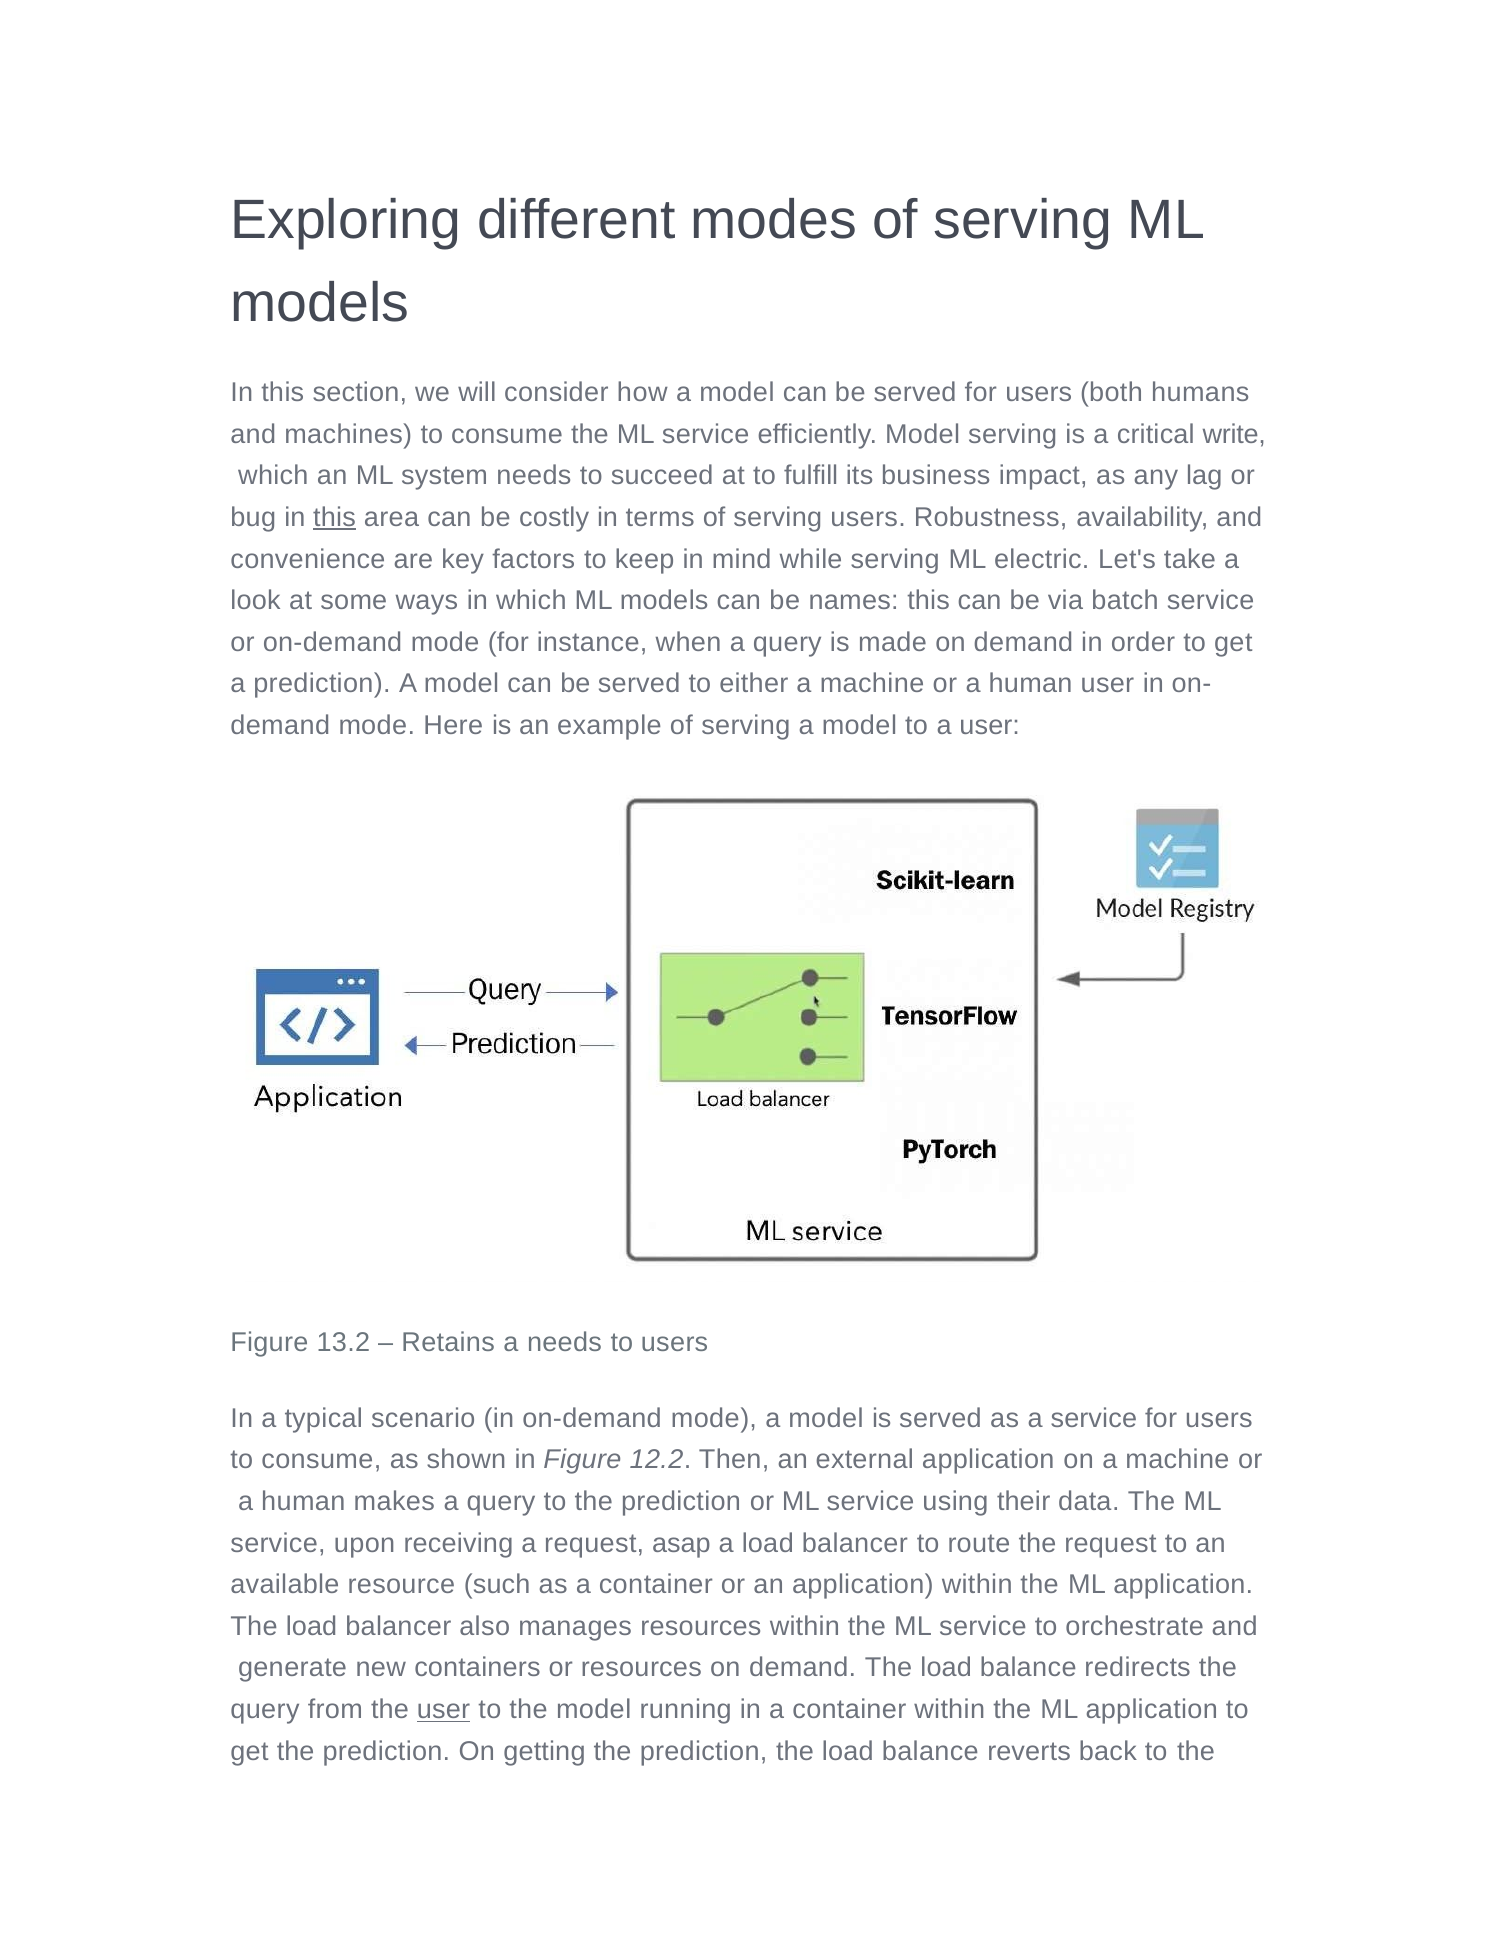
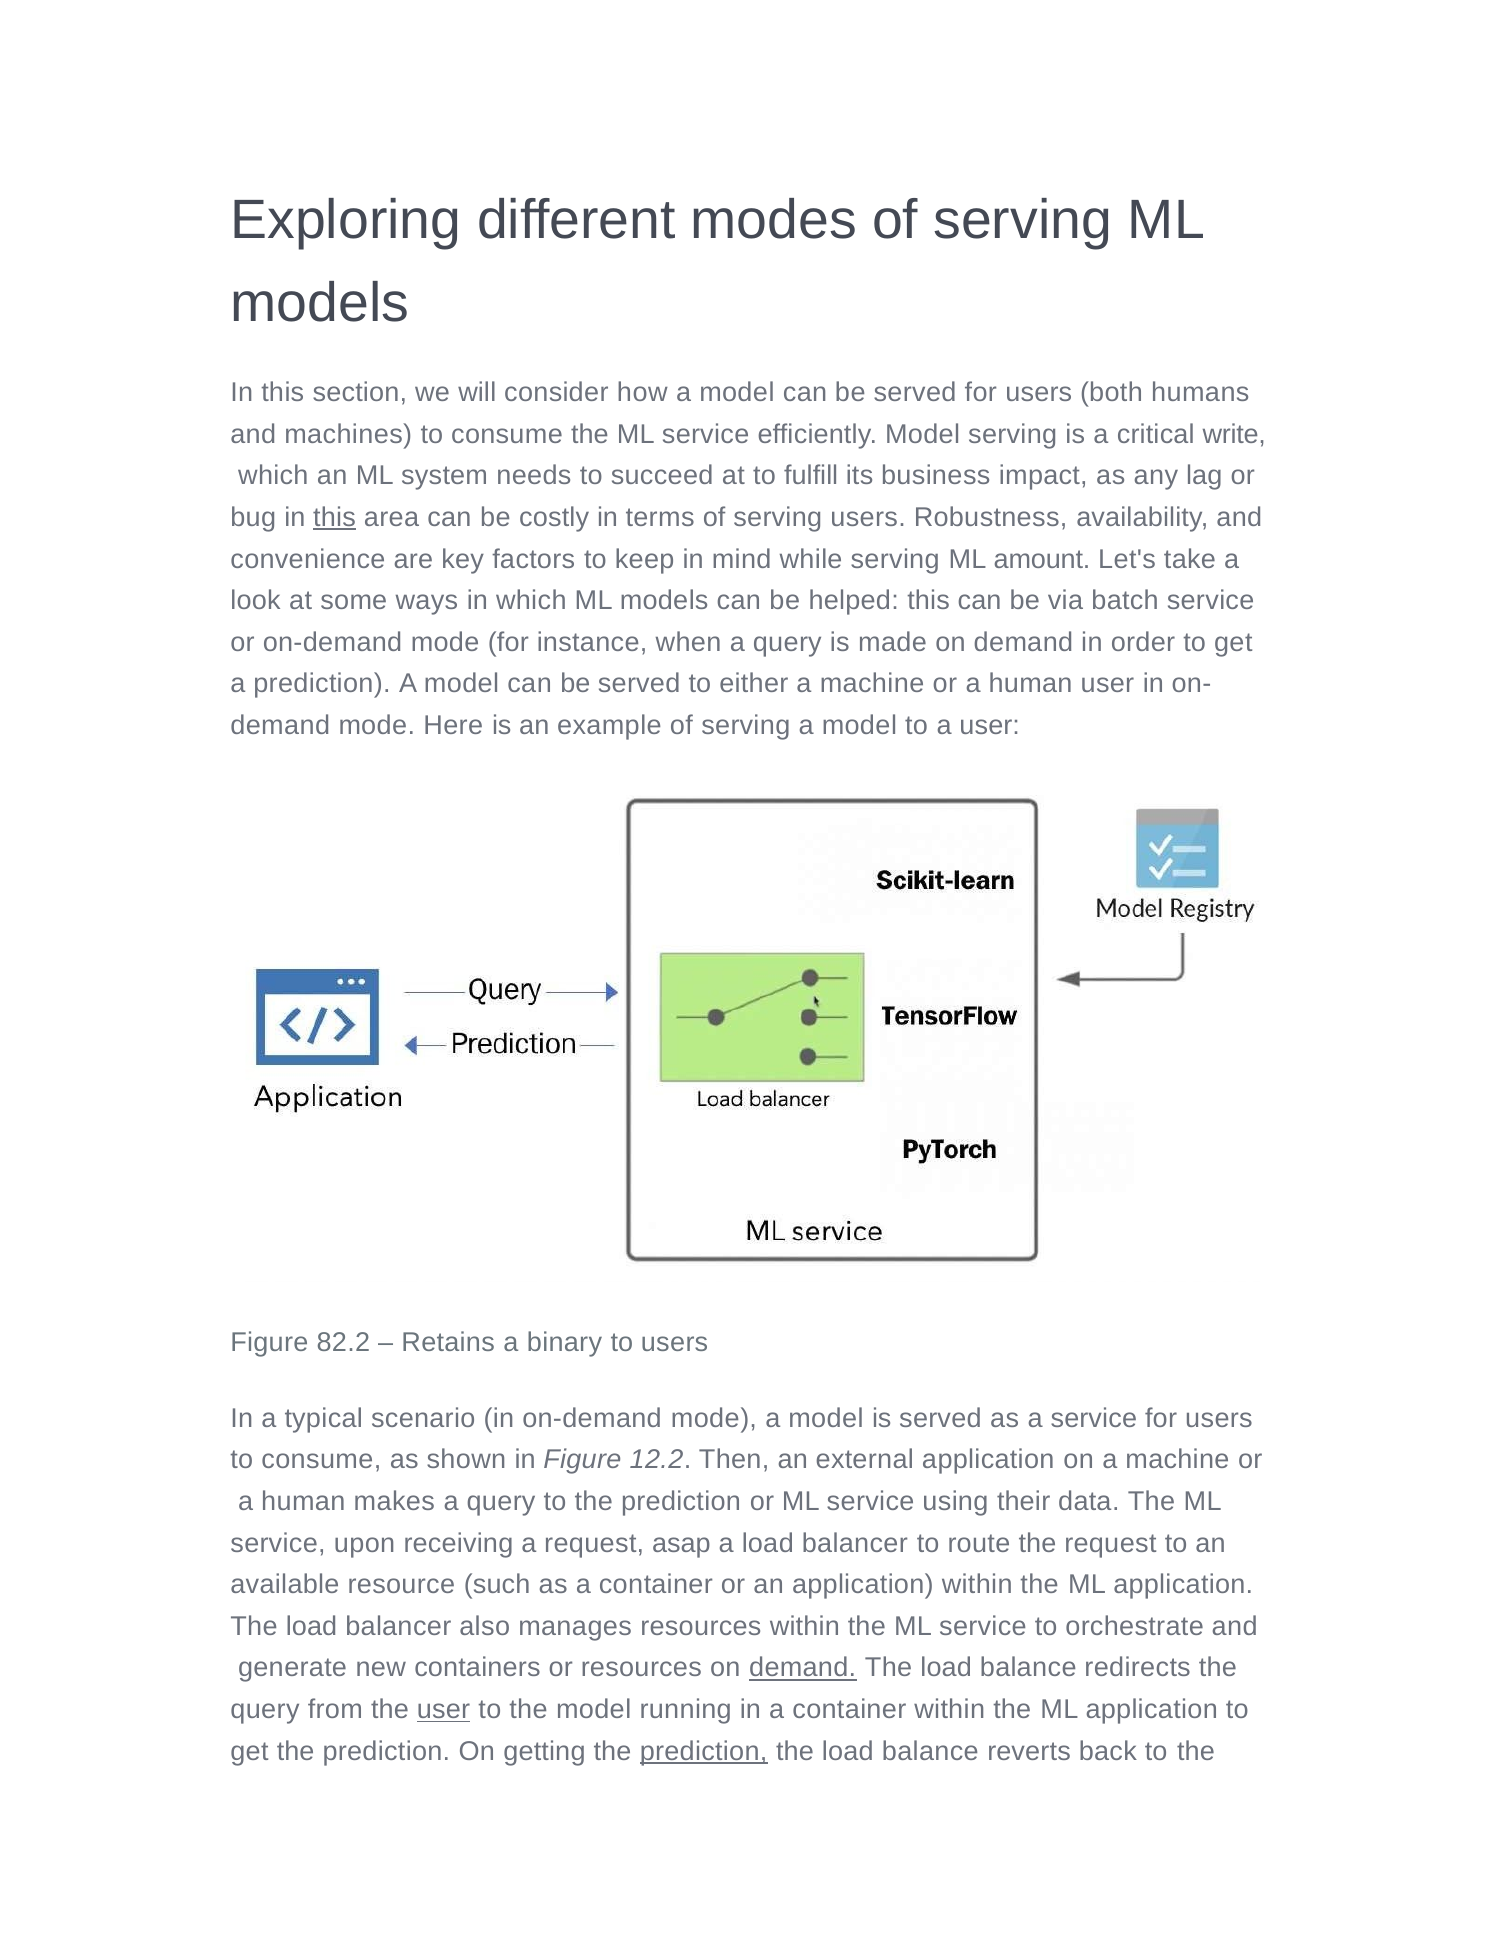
electric: electric -> amount
names: names -> helped
13.2: 13.2 -> 82.2
a needs: needs -> binary
demand at (803, 1667) underline: none -> present
prediction at (704, 1751) underline: none -> present
